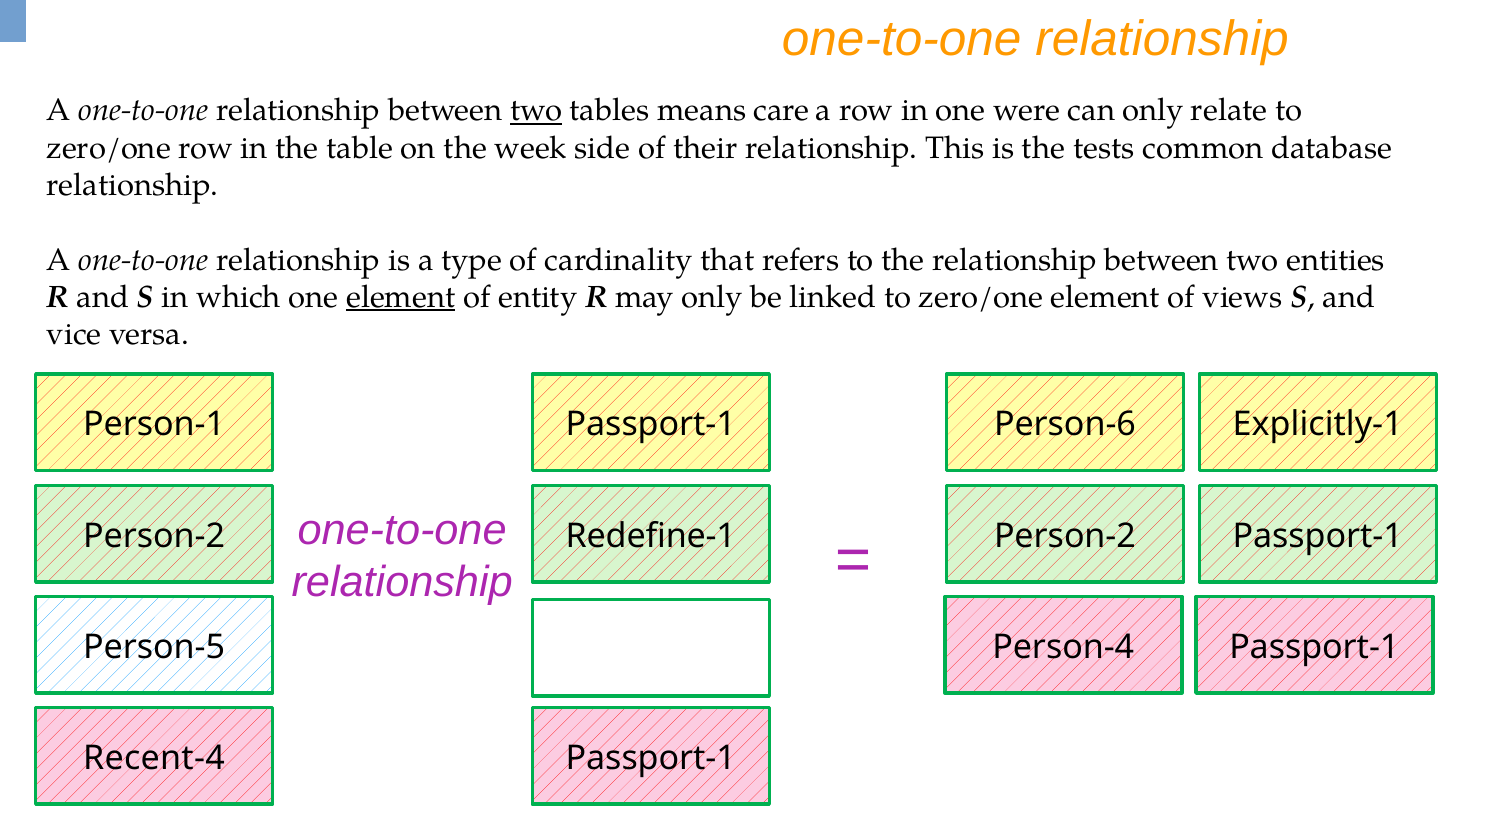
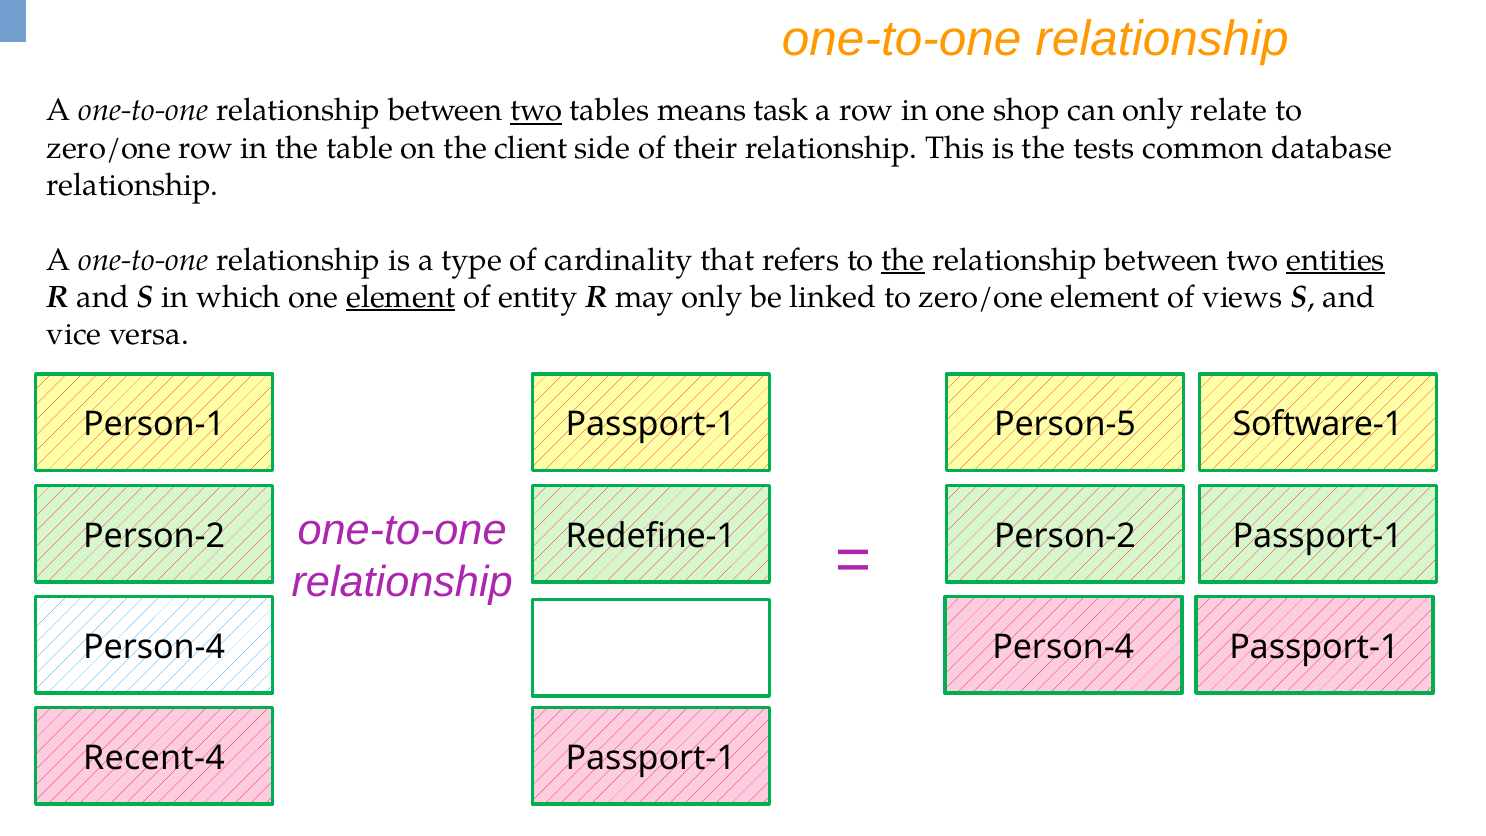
care: care -> task
were: were -> shop
week: week -> client
the at (903, 260) underline: none -> present
entities underline: none -> present
Person-6: Person-6 -> Person-5
Explicitly-1: Explicitly-1 -> Software-1
Person-5 at (154, 647): Person-5 -> Person-4
